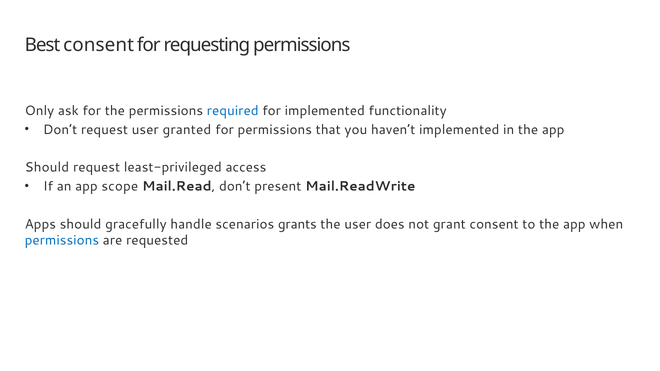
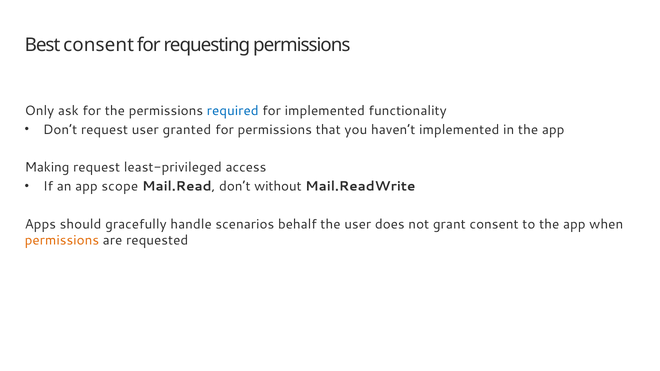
Should at (47, 168): Should -> Making
present: present -> without
grants: grants -> behalf
permissions at (62, 240) colour: blue -> orange
